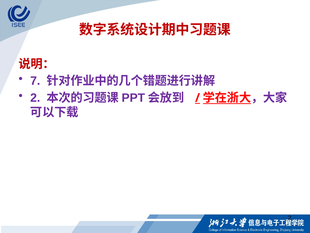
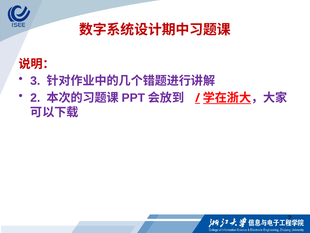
7: 7 -> 3
